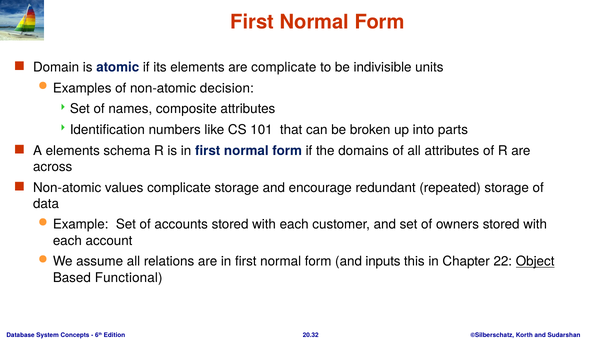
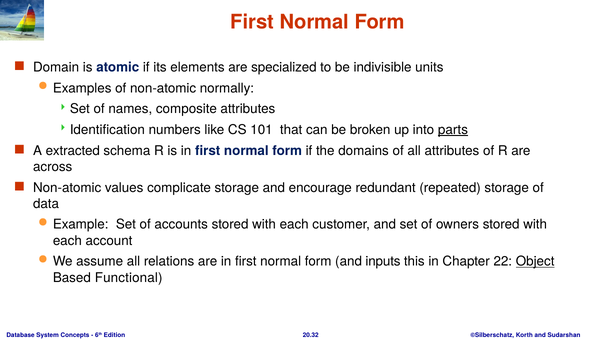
are complicate: complicate -> specialized
decision: decision -> normally
parts underline: none -> present
A elements: elements -> extracted
